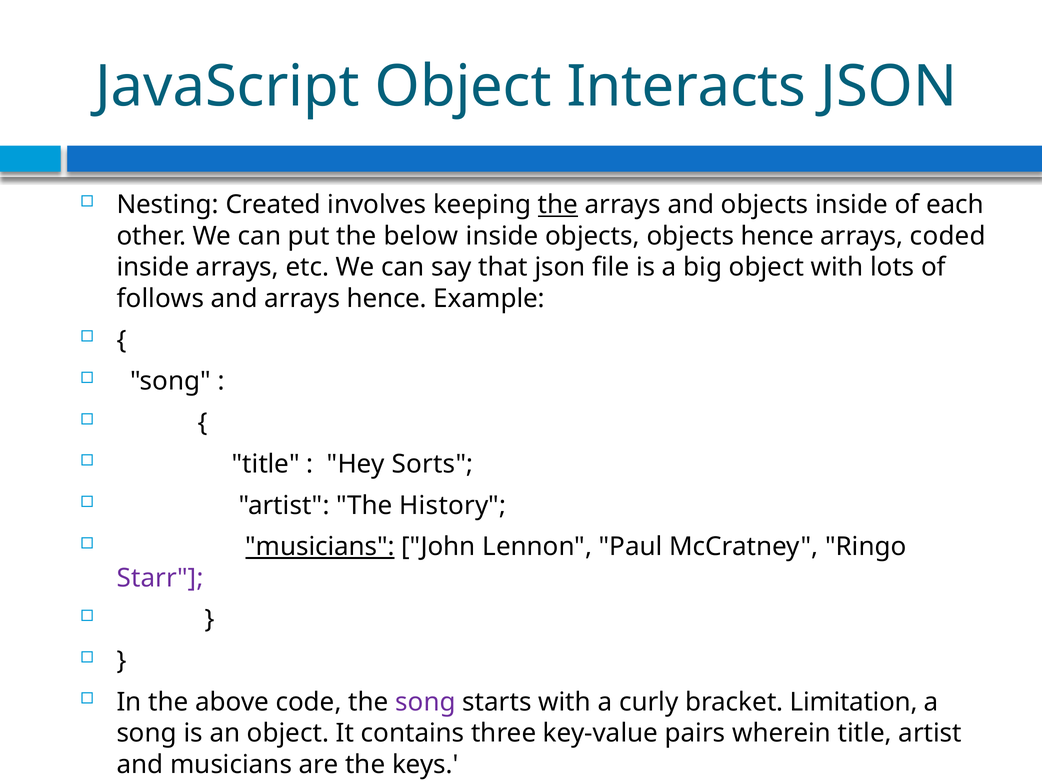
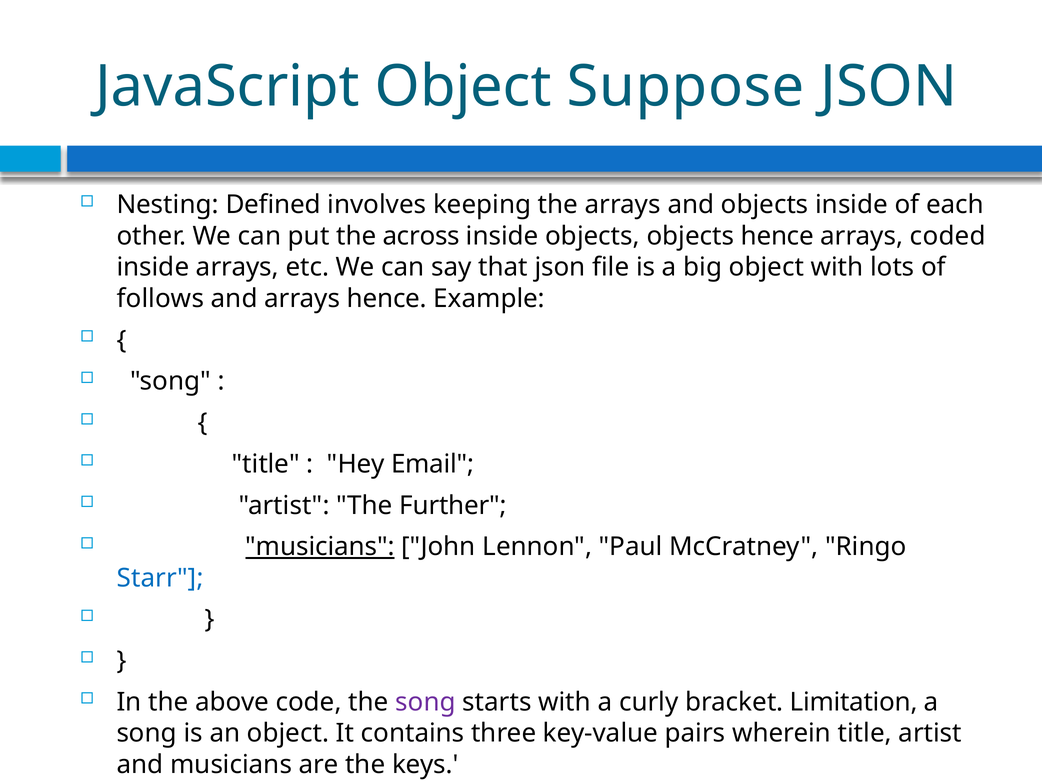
Interacts: Interacts -> Suppose
Created: Created -> Defined
the at (558, 205) underline: present -> none
below: below -> across
Sorts: Sorts -> Email
History: History -> Further
Starr colour: purple -> blue
